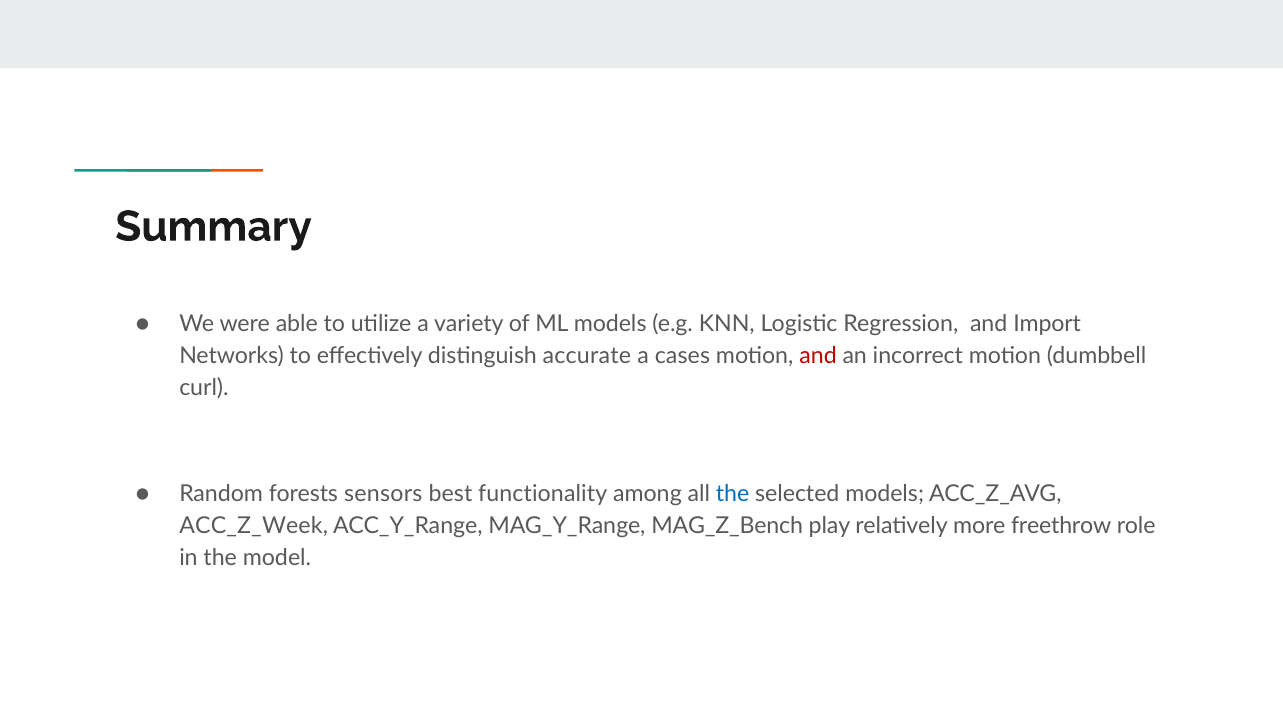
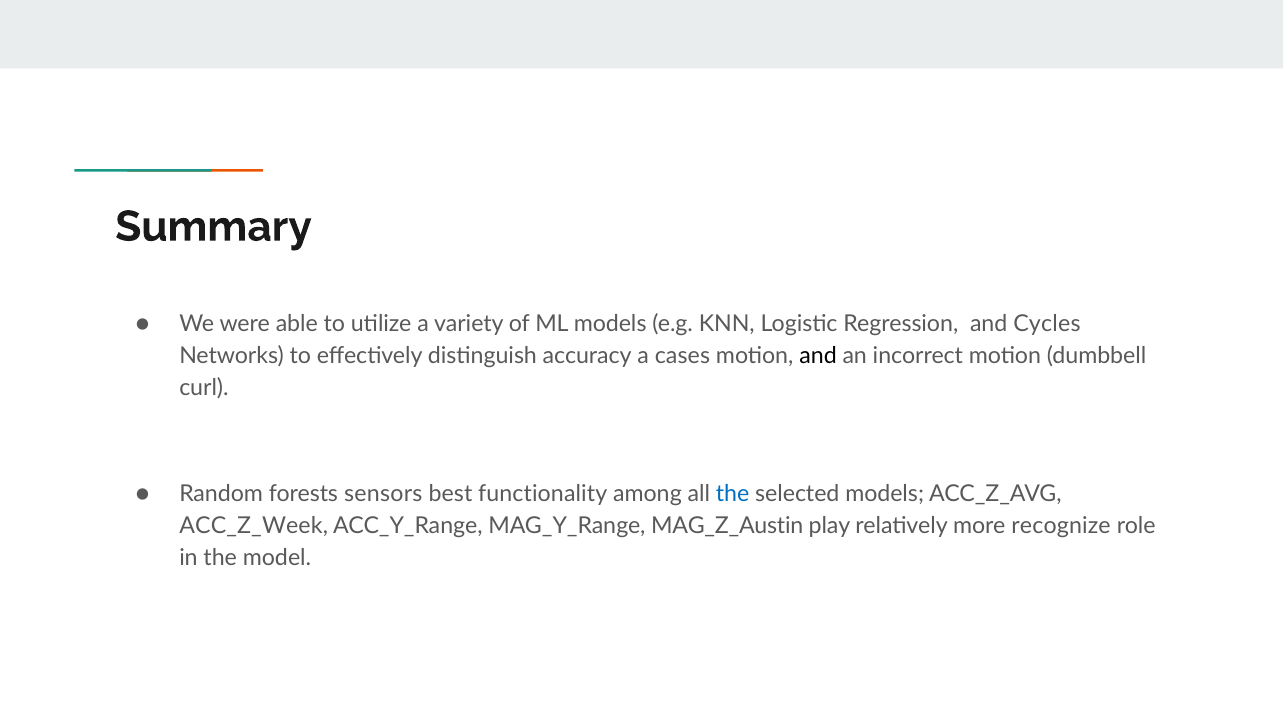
Import: Import -> Cycles
accurate: accurate -> accuracy
and at (818, 356) colour: red -> black
MAG_Z_Bench: MAG_Z_Bench -> MAG_Z_Austin
freethrow: freethrow -> recognize
